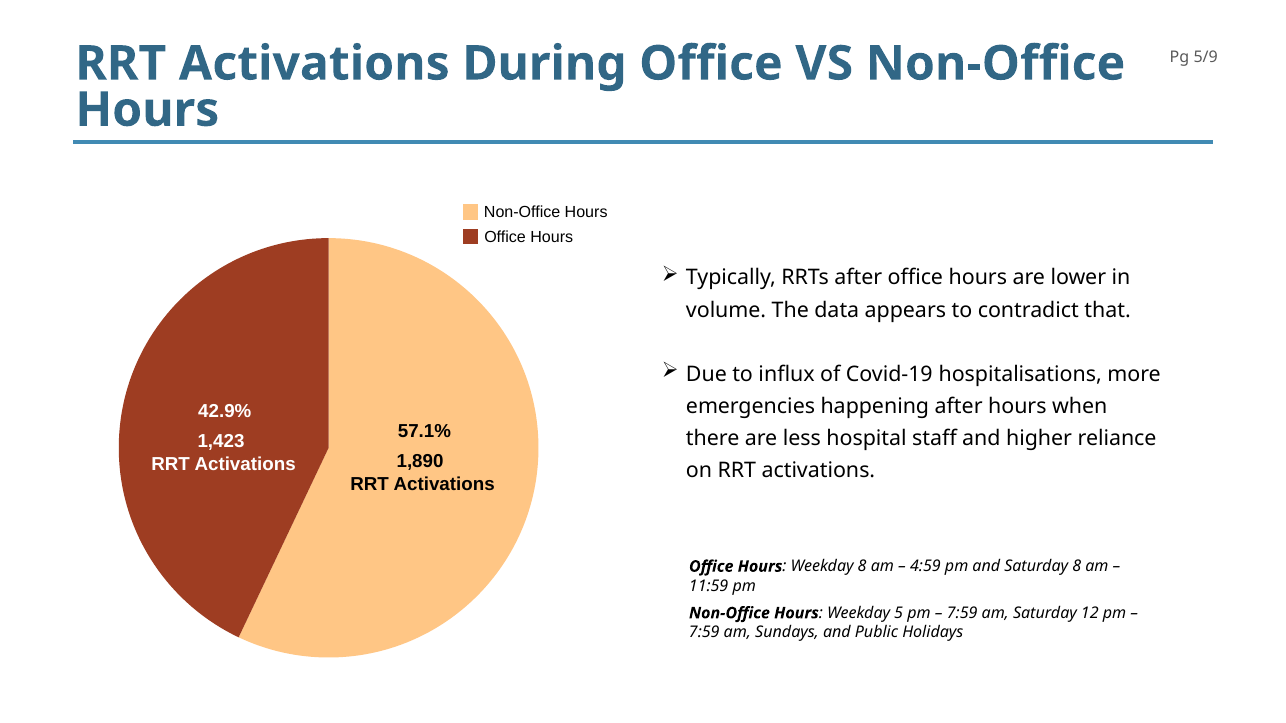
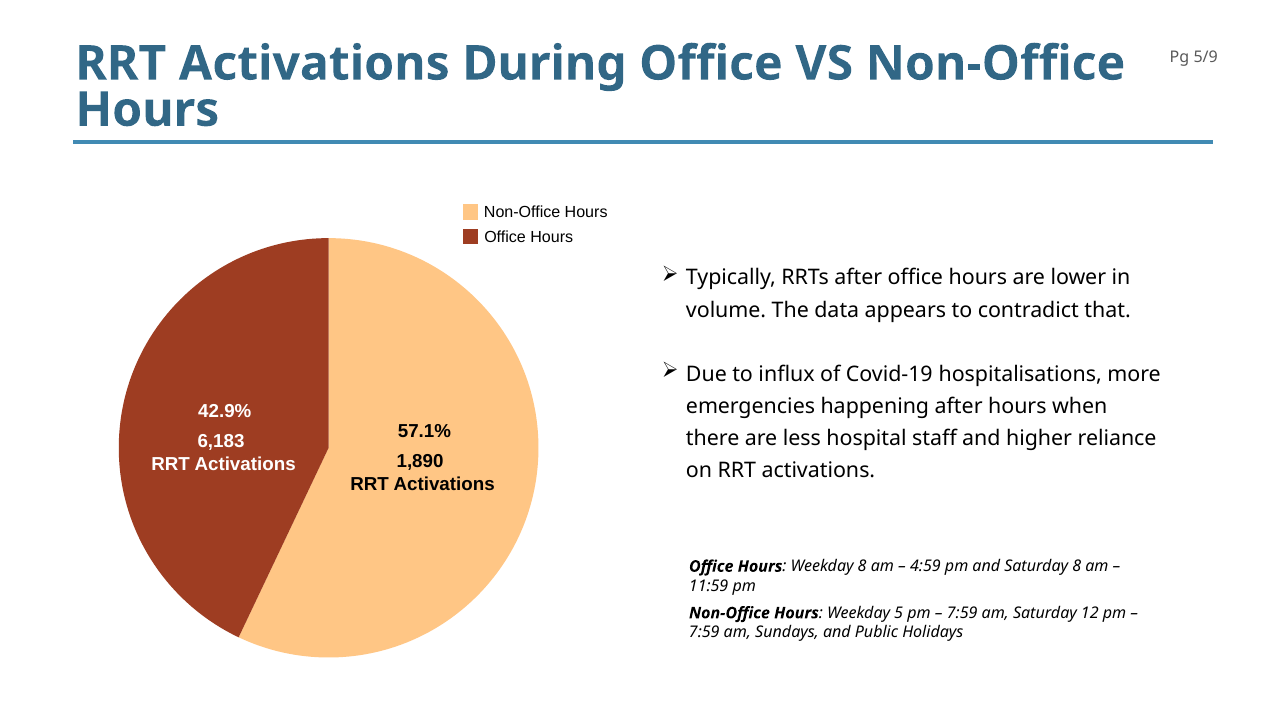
1,423: 1,423 -> 6,183
